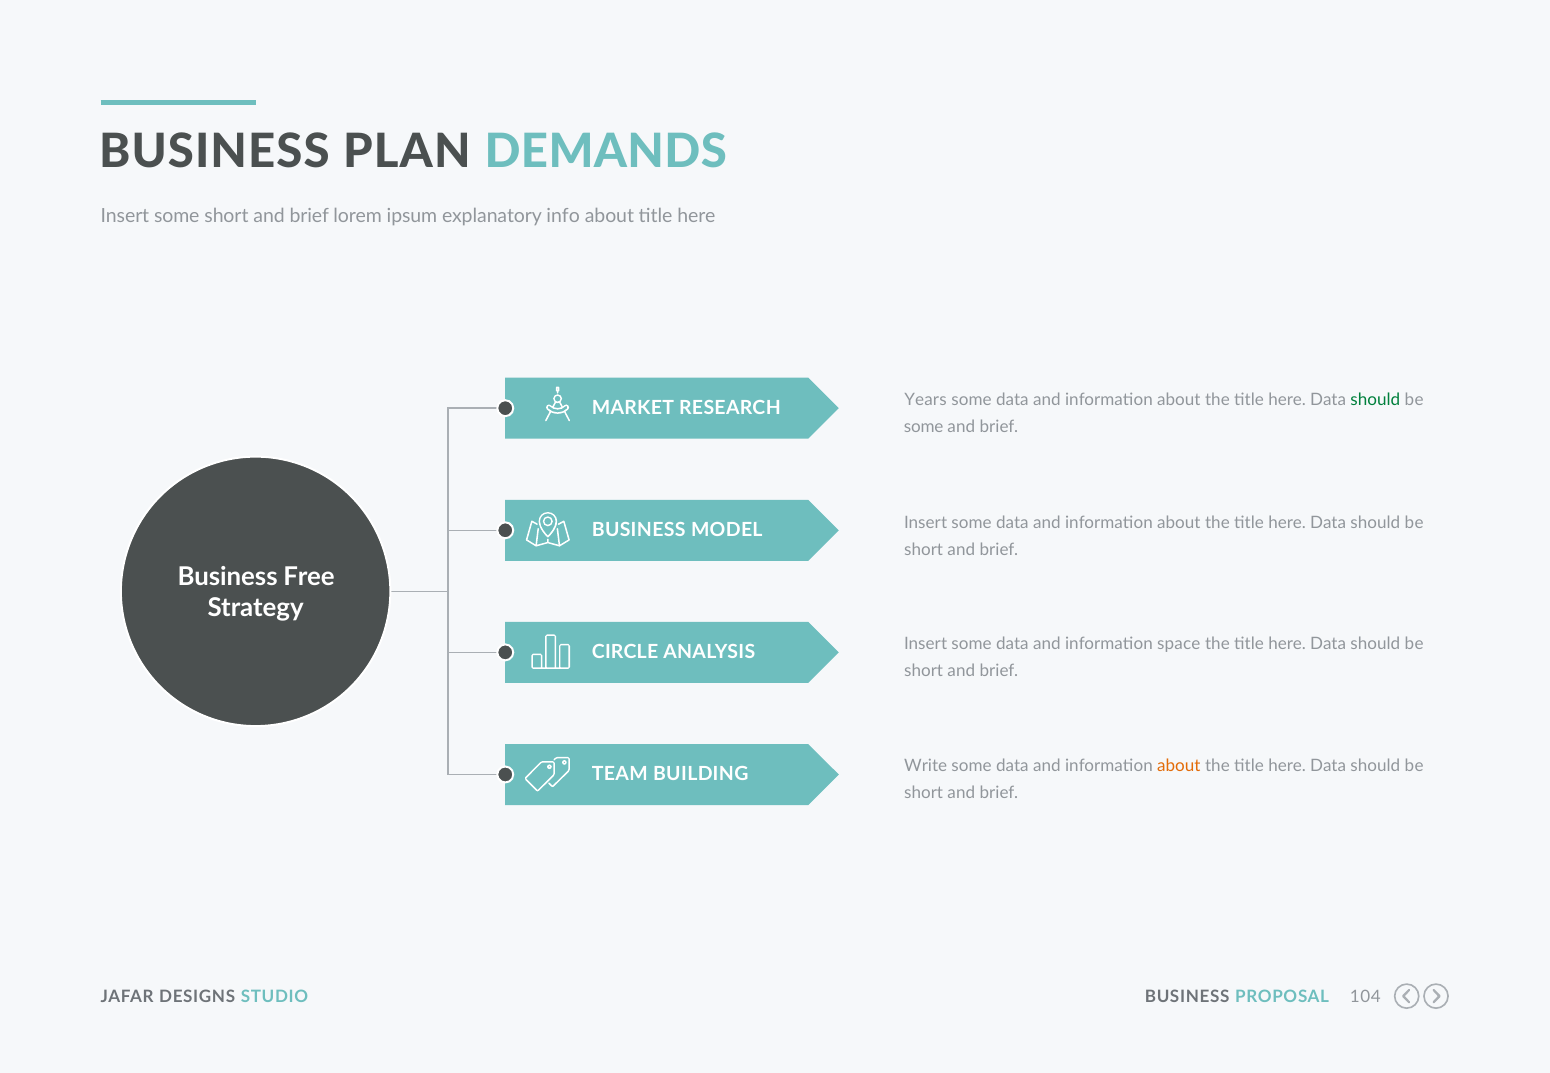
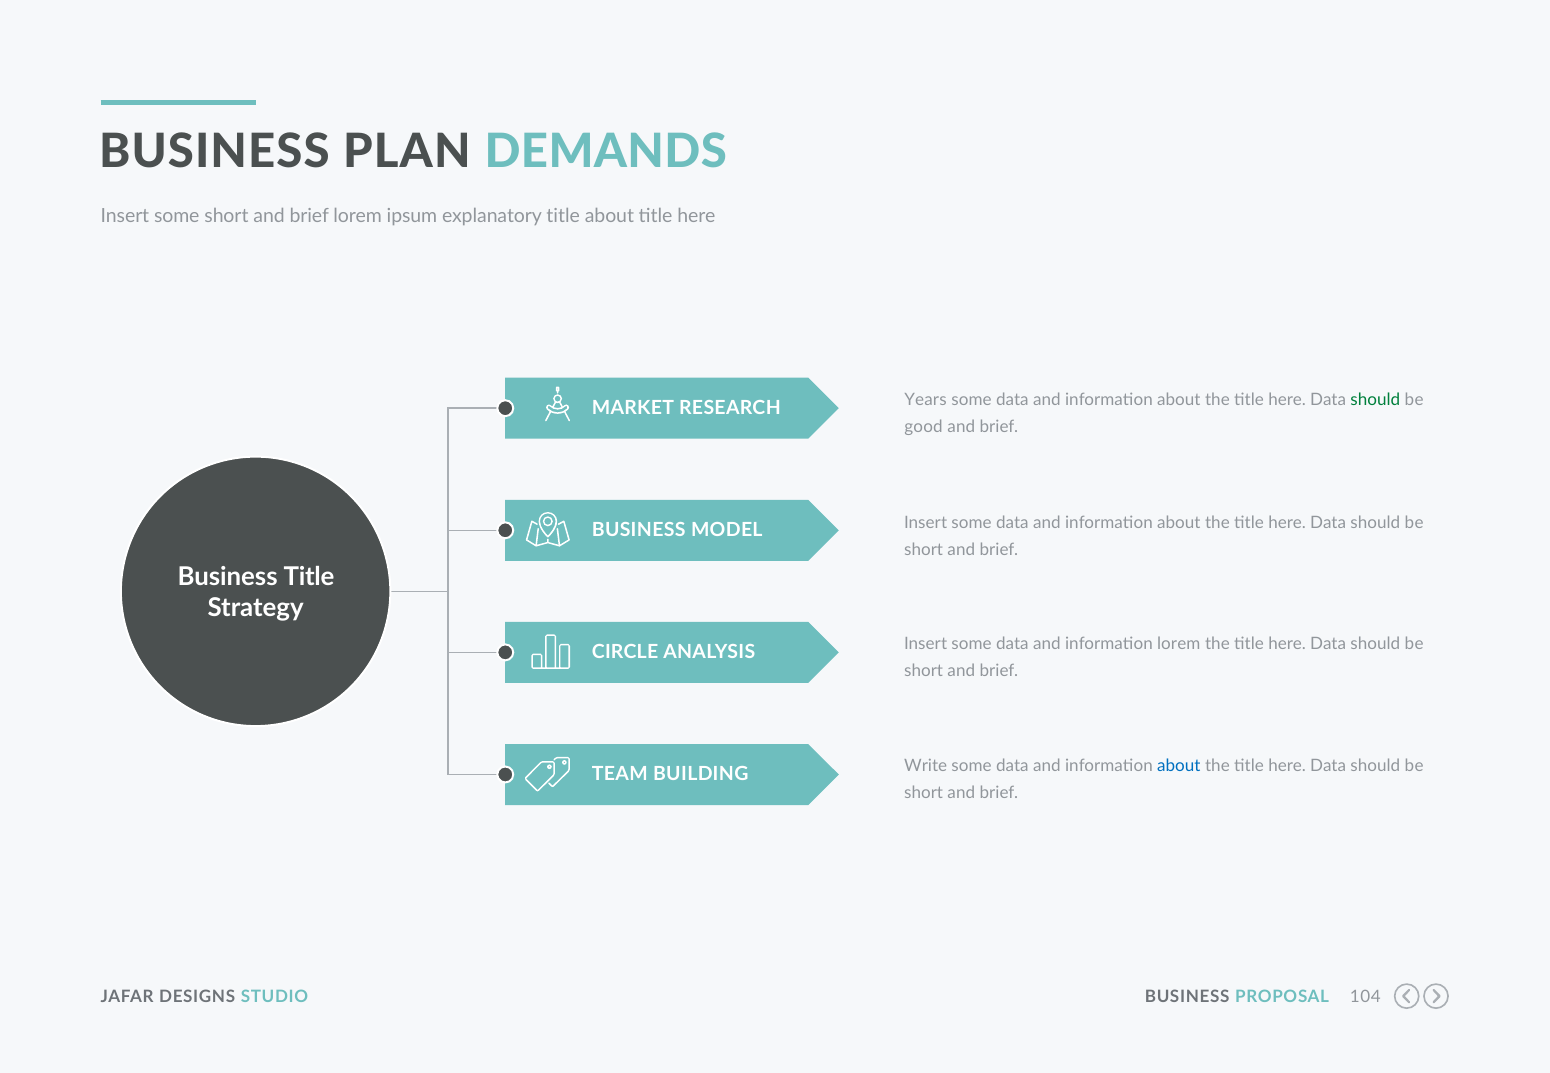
explanatory info: info -> title
some at (924, 426): some -> good
Business Free: Free -> Title
information space: space -> lorem
about at (1179, 766) colour: orange -> blue
